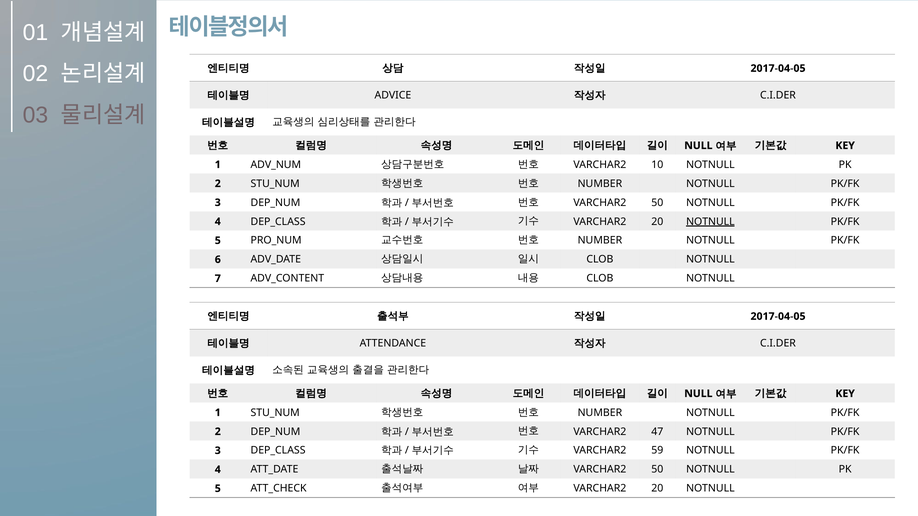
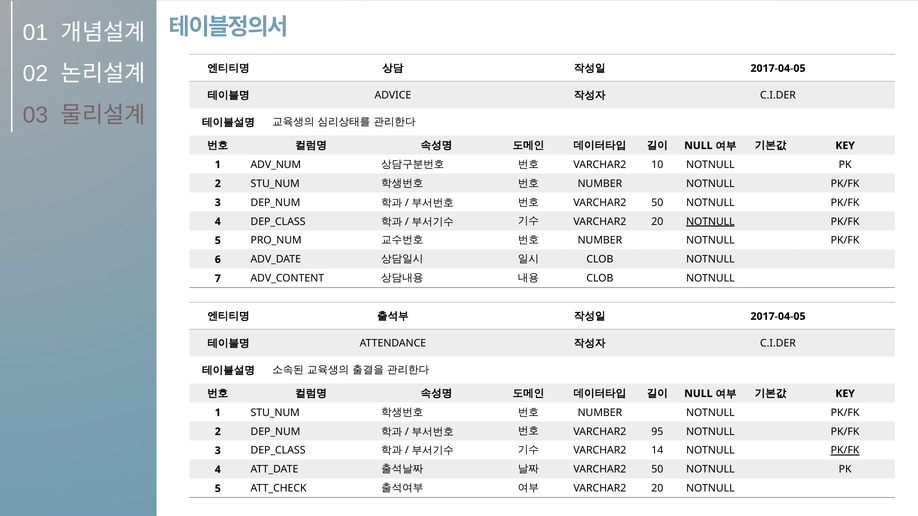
47: 47 -> 95
59: 59 -> 14
PK/FK at (845, 451) underline: none -> present
